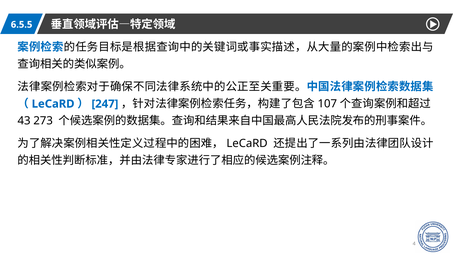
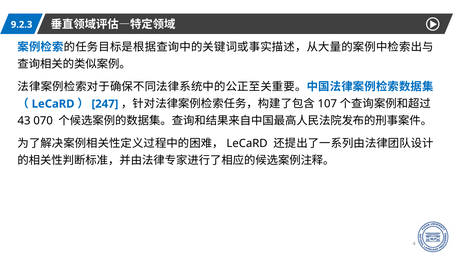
6.5.5: 6.5.5 -> 9.2.3
273: 273 -> 070
